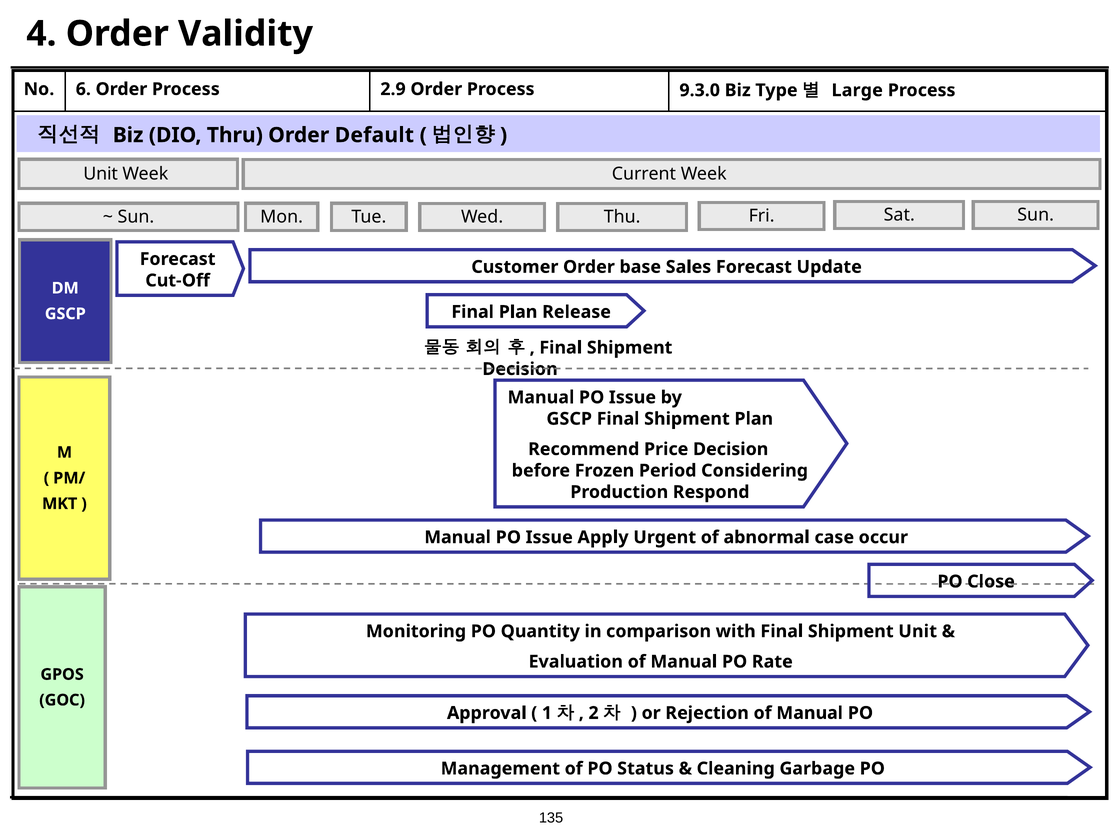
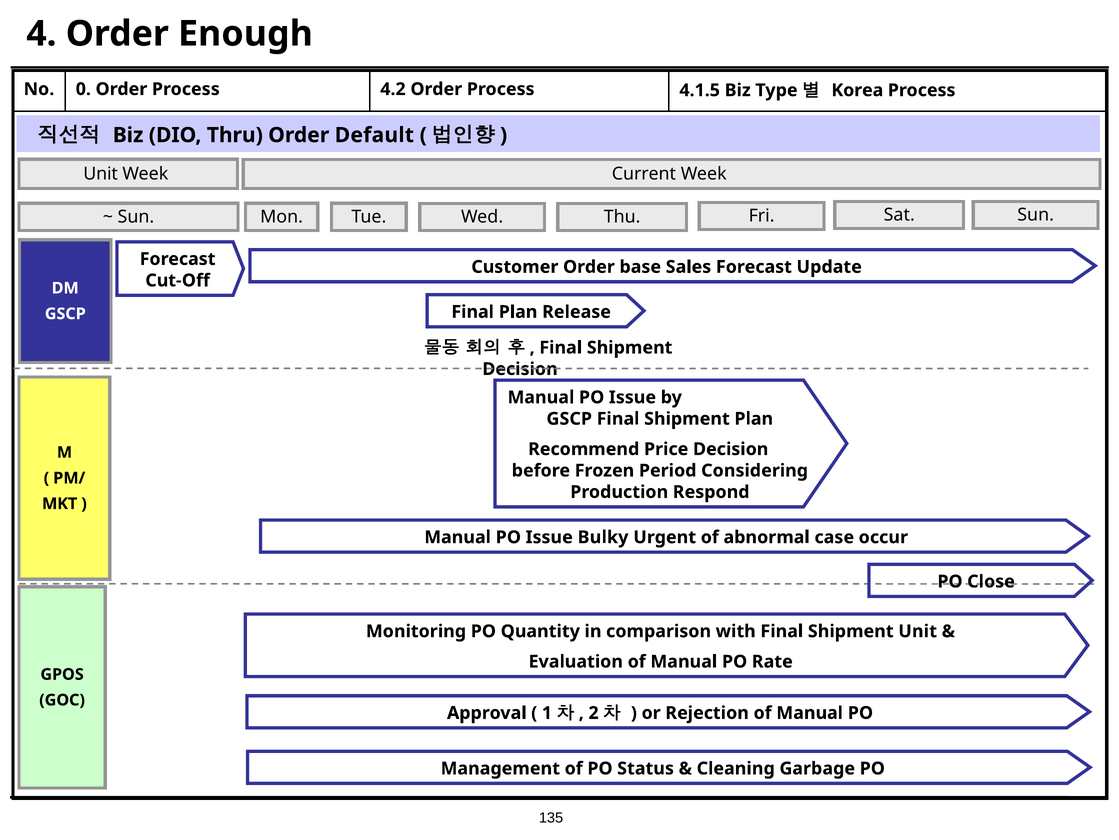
Validity: Validity -> Enough
6: 6 -> 0
2.9: 2.9 -> 4.2
9.3.0: 9.3.0 -> 4.1.5
Large: Large -> Korea
Apply: Apply -> Bulky
